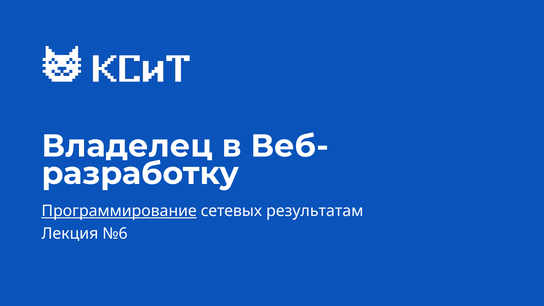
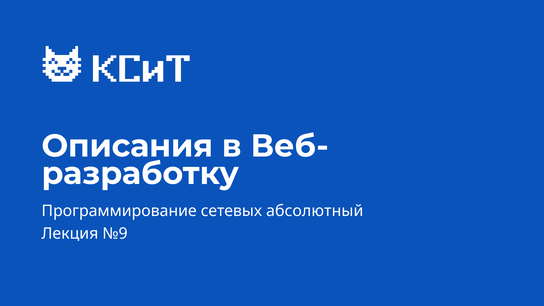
Владелец: Владелец -> Описания
Программирование underline: present -> none
результатам: результатам -> абсолютный
№6: №6 -> №9
